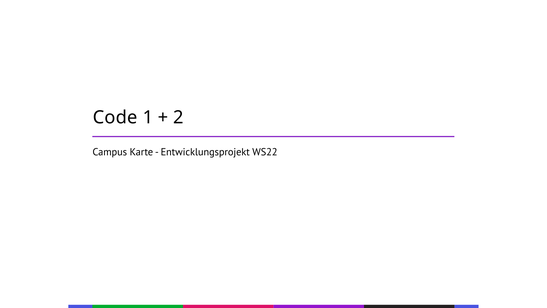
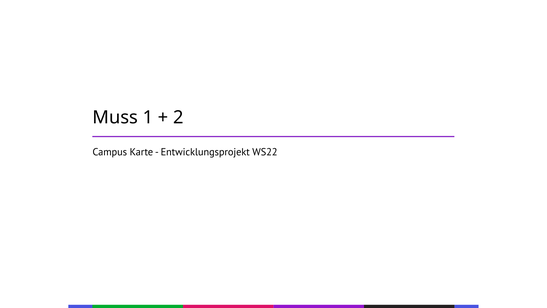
Code: Code -> Muss
